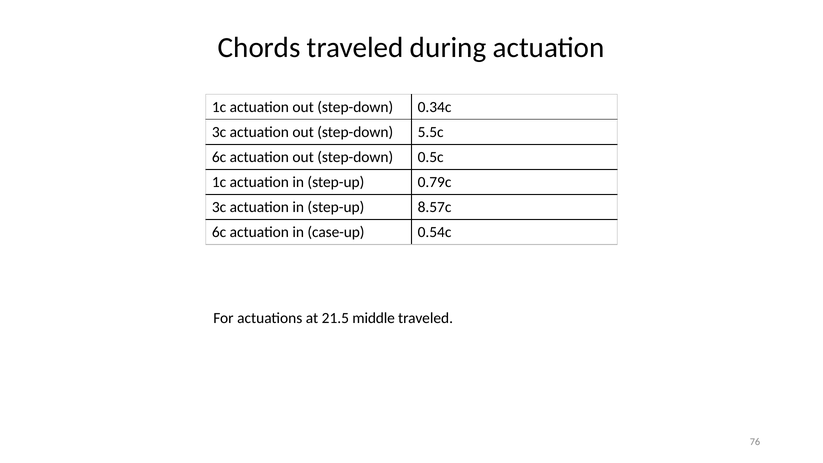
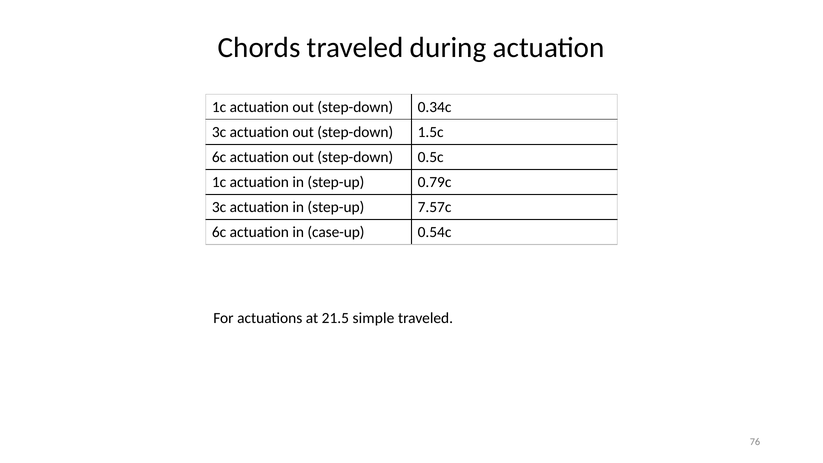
5.5c: 5.5c -> 1.5c
8.57c: 8.57c -> 7.57c
middle: middle -> simple
